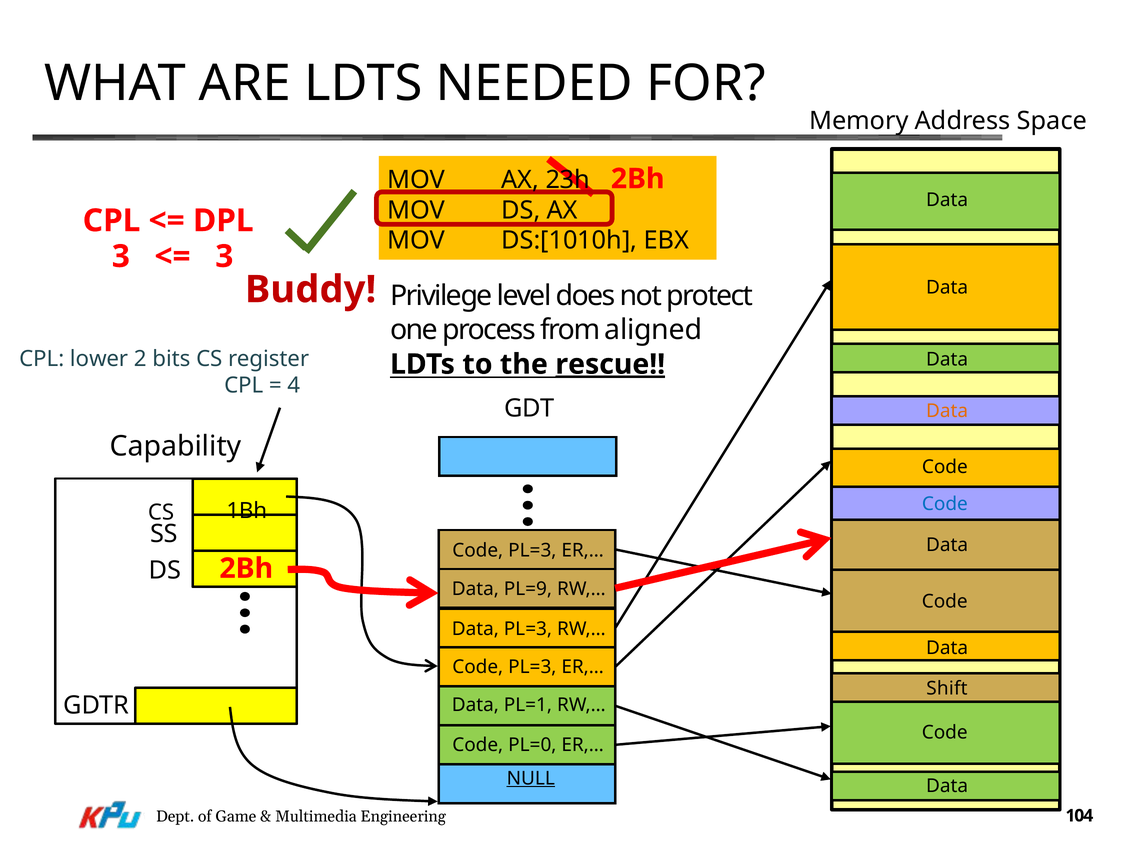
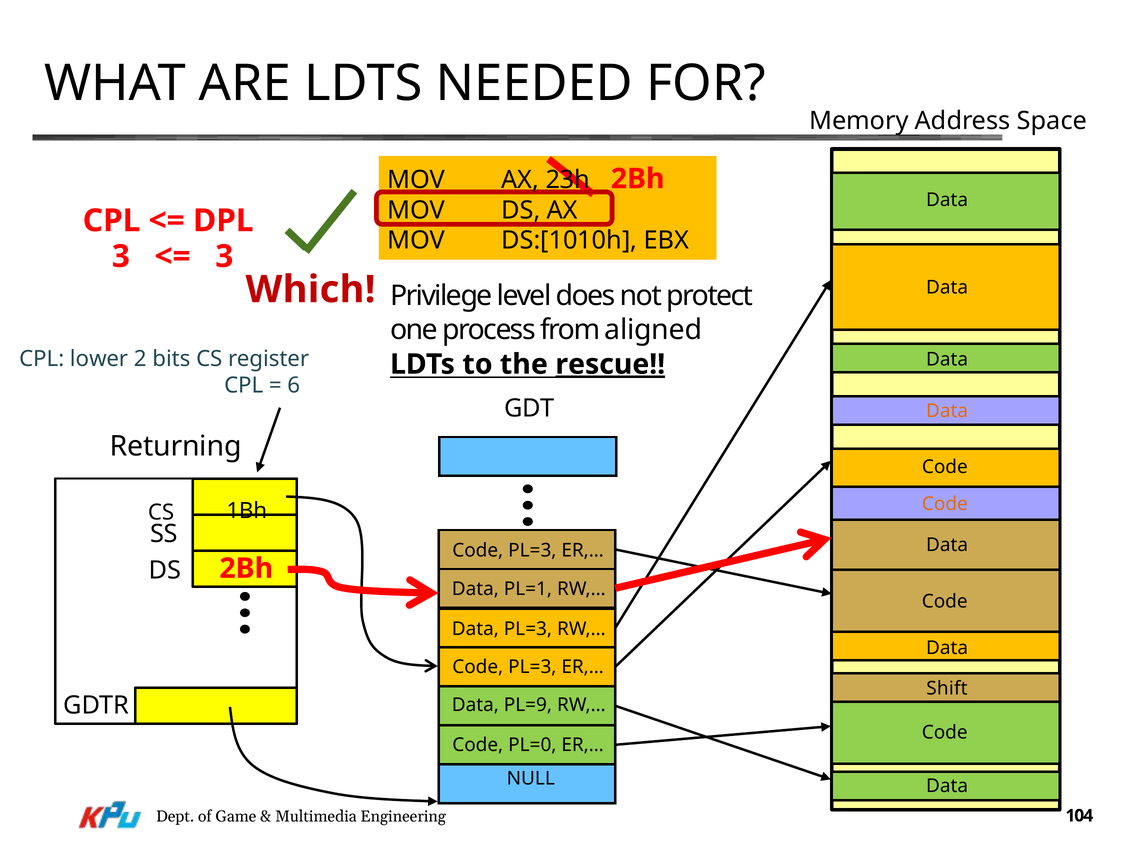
Buddy: Buddy -> Which
4: 4 -> 6
Capability: Capability -> Returning
Code at (945, 504) colour: blue -> orange
PL=9: PL=9 -> PL=1
PL=1: PL=1 -> PL=9
NULL underline: present -> none
